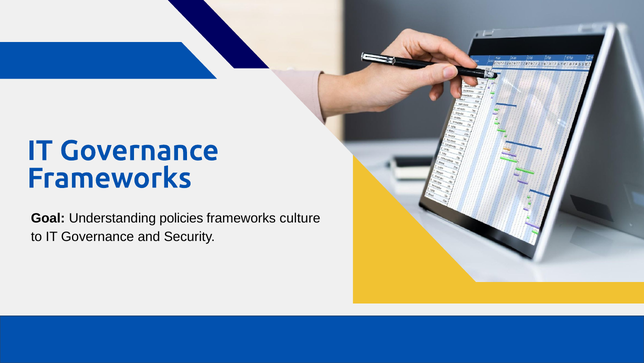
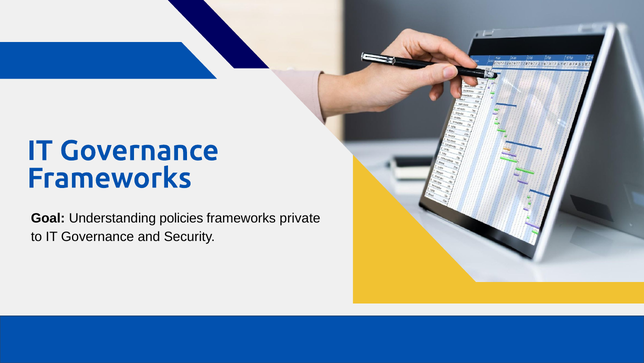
culture: culture -> private
